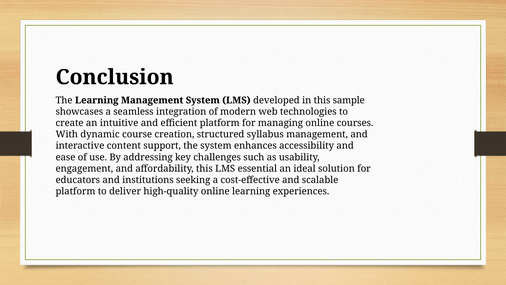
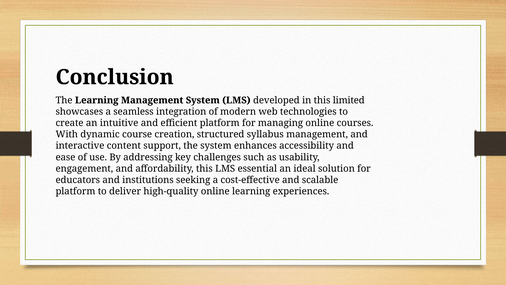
sample: sample -> limited
